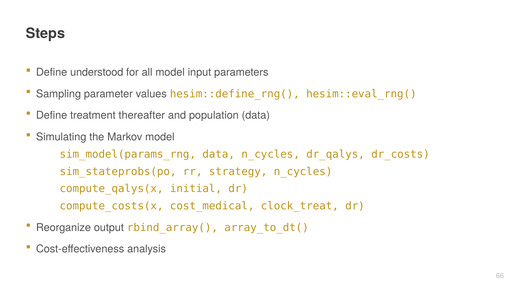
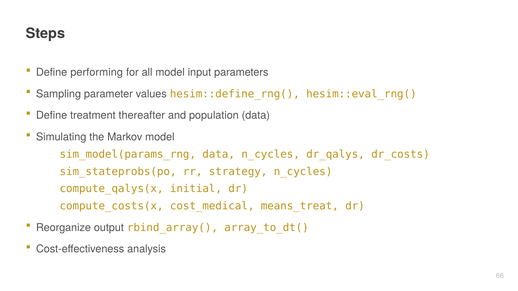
understood: understood -> performing
clock_treat: clock_treat -> means_treat
